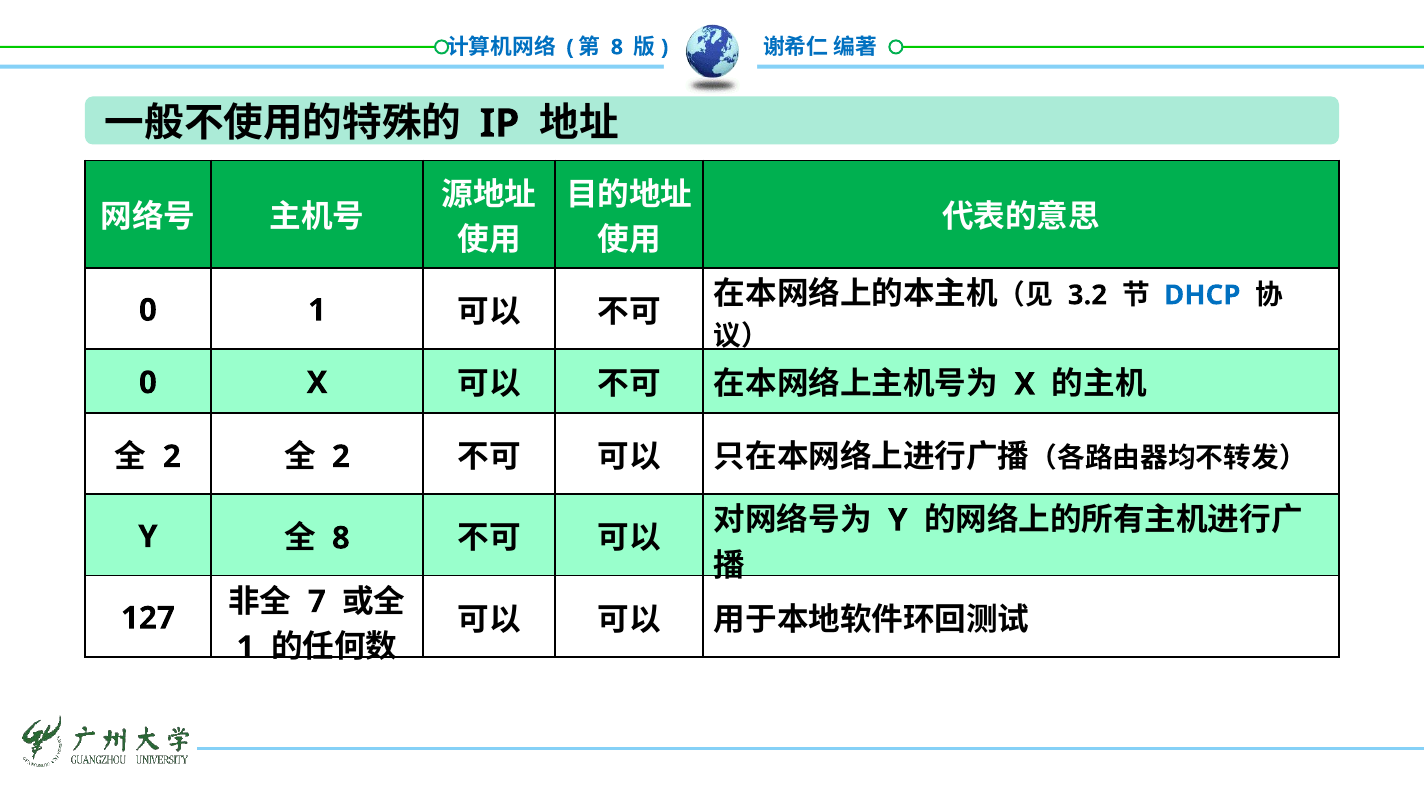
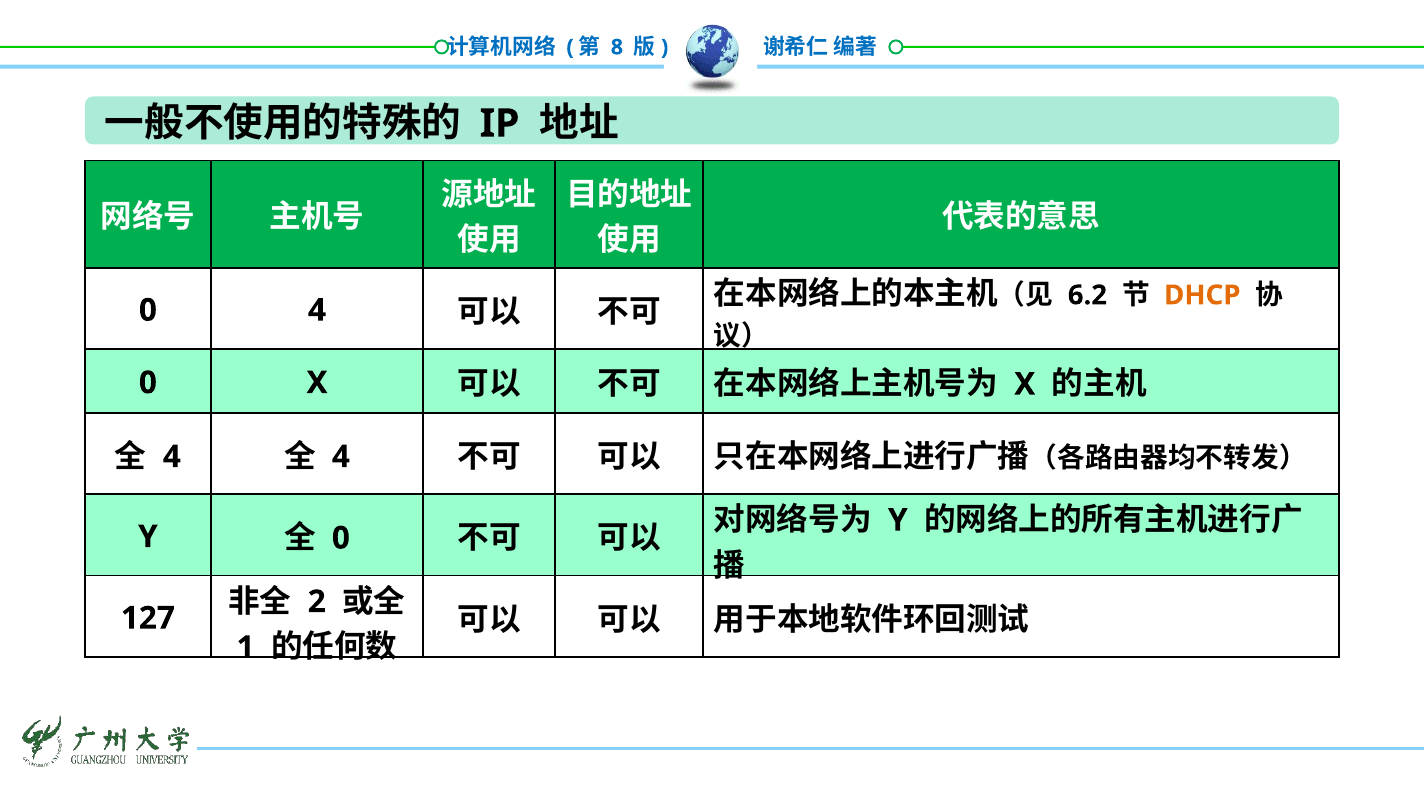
3.2: 3.2 -> 6.2
DHCP colour: blue -> orange
0 1: 1 -> 4
2 at (172, 457): 2 -> 4
2 at (341, 457): 2 -> 4
8 at (341, 538): 8 -> 0
7: 7 -> 2
